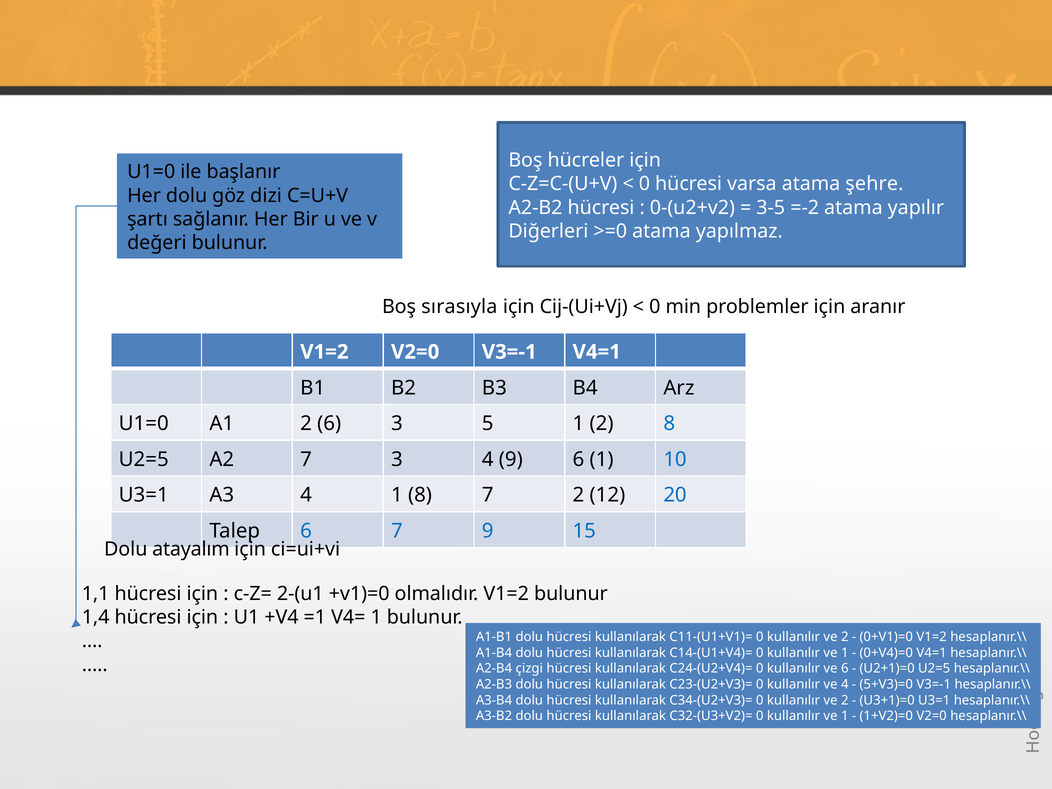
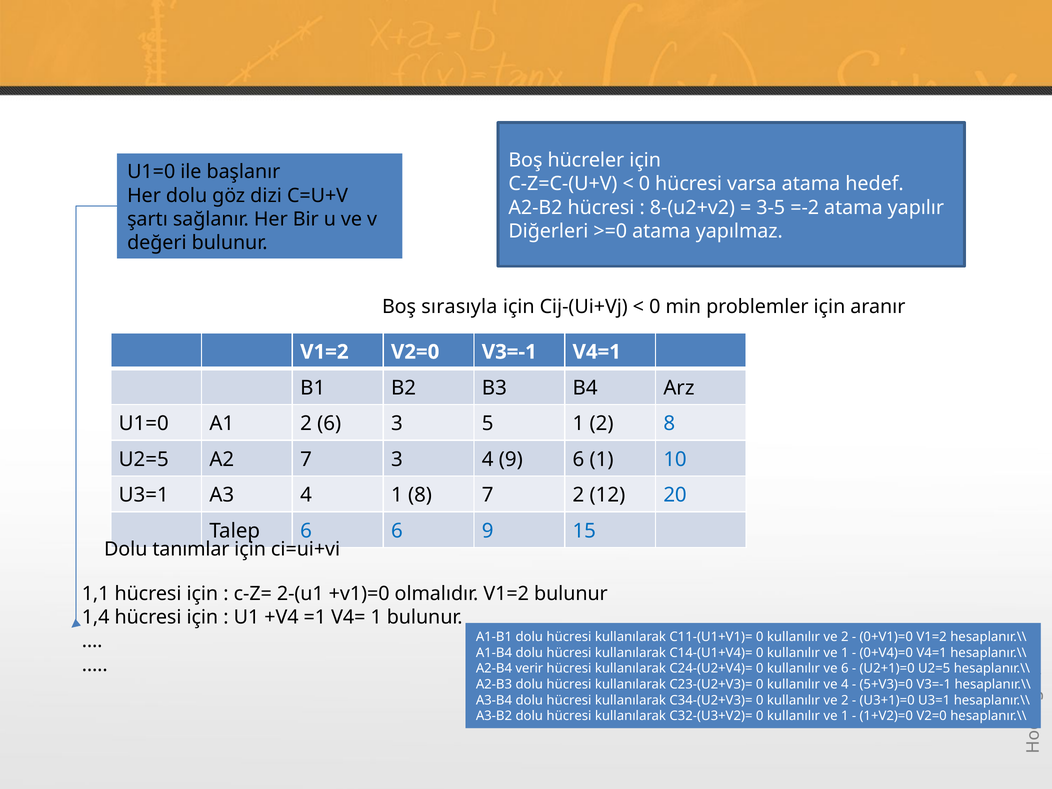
şehre: şehre -> hedef
0-(u2+v2: 0-(u2+v2 -> 8-(u2+v2
6 7: 7 -> 6
atayalım: atayalım -> tanımlar
çizgi: çizgi -> verir
